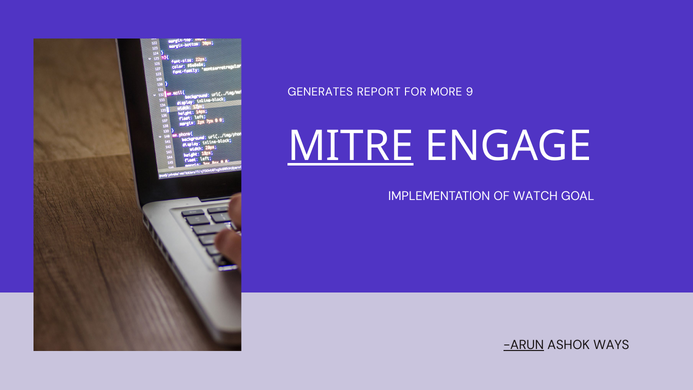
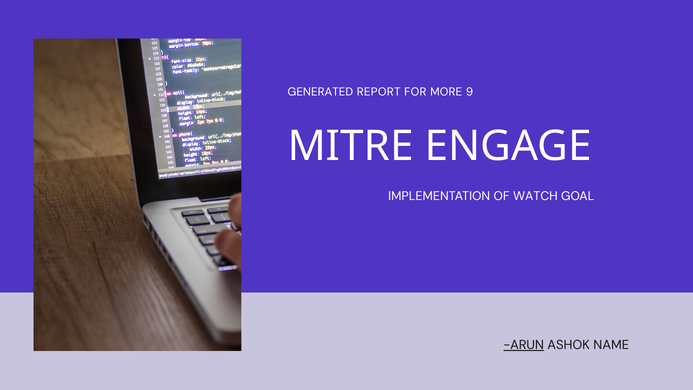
GENERATES: GENERATES -> GENERATED
MITRE underline: present -> none
WAYS: WAYS -> NAME
